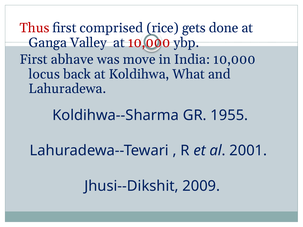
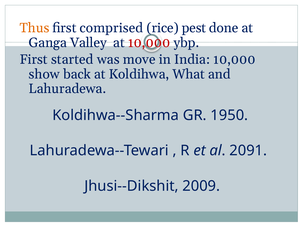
Thus colour: red -> orange
gets: gets -> pest
abhave: abhave -> started
locus: locus -> show
1955: 1955 -> 1950
2001: 2001 -> 2091
